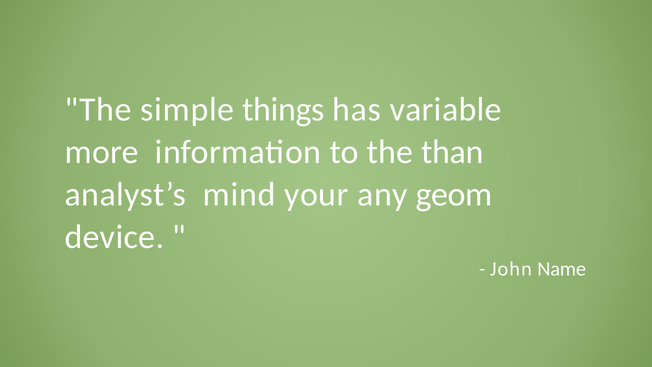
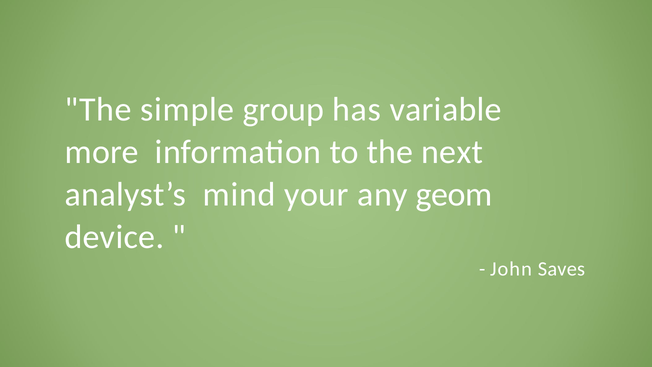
things: things -> group
than: than -> next
Name: Name -> Saves
